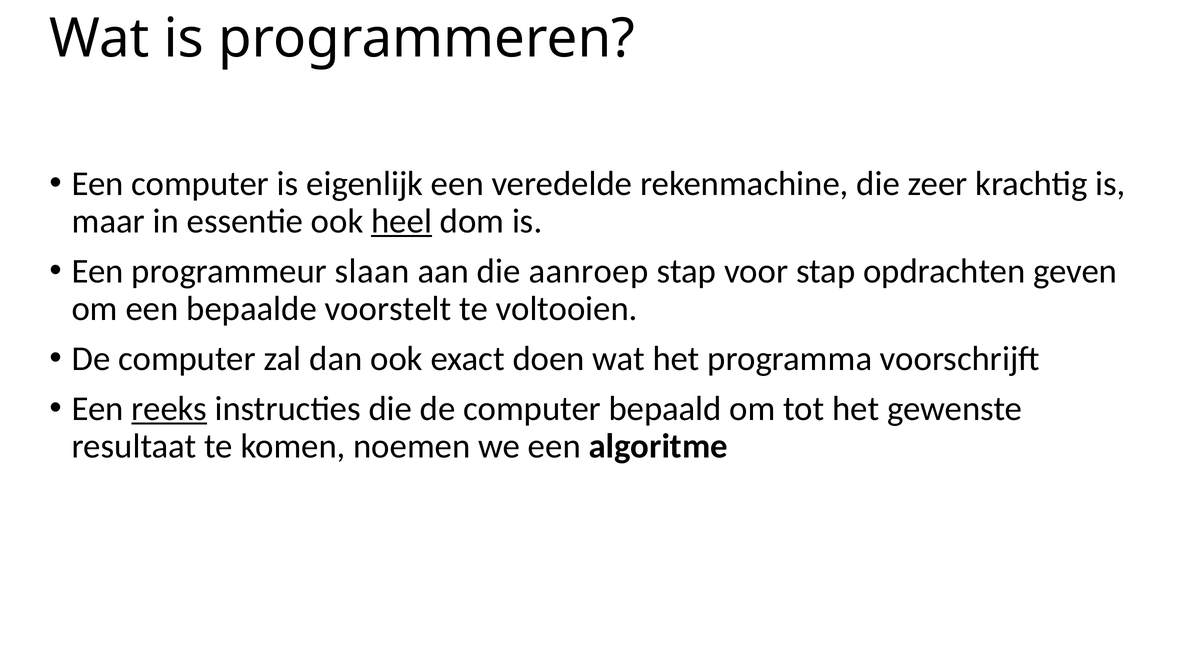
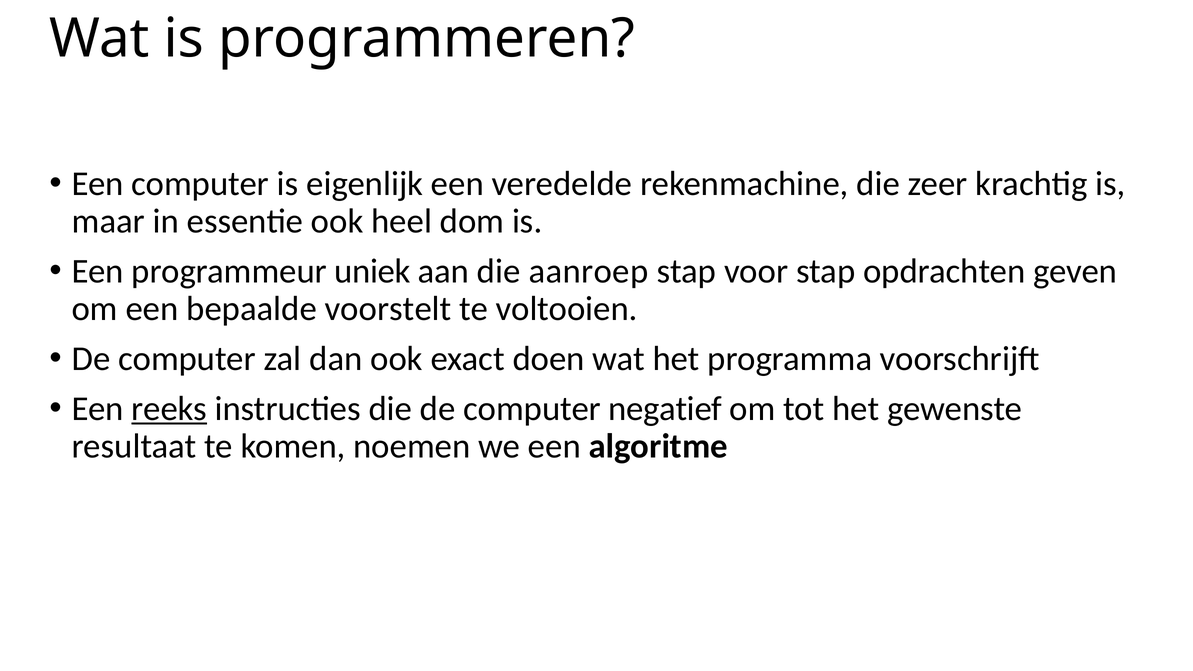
heel underline: present -> none
slaan: slaan -> uniek
bepaald: bepaald -> negatief
